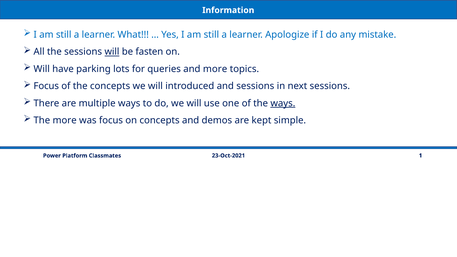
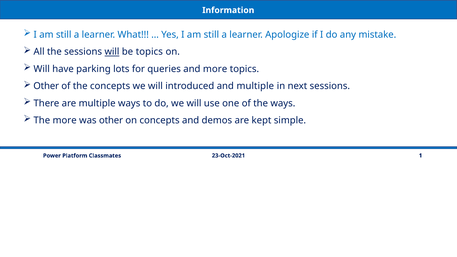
be fasten: fasten -> topics
Focus at (46, 86): Focus -> Other
and sessions: sessions -> multiple
ways at (283, 103) underline: present -> none
was focus: focus -> other
